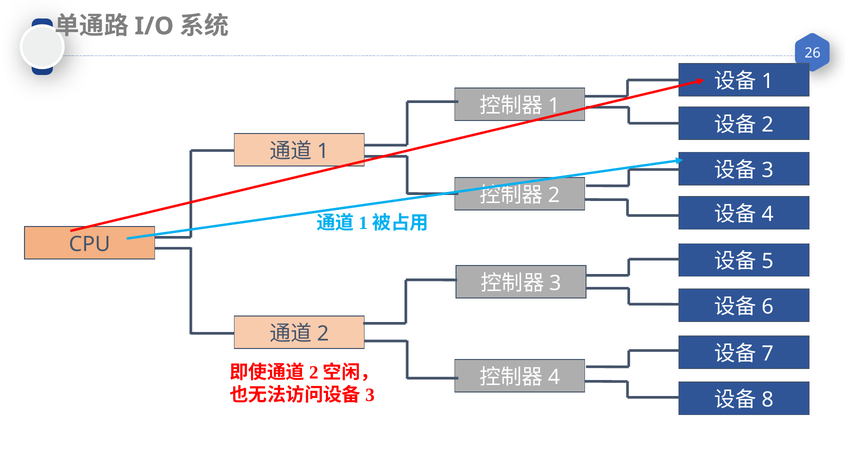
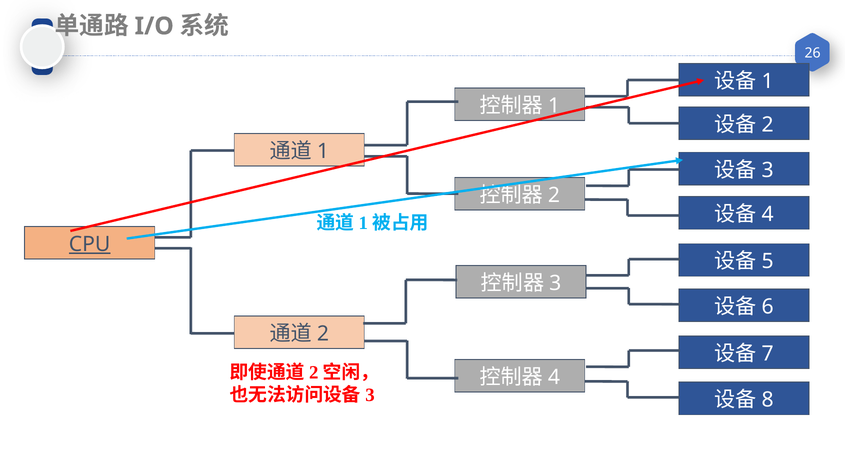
CPU underline: none -> present
